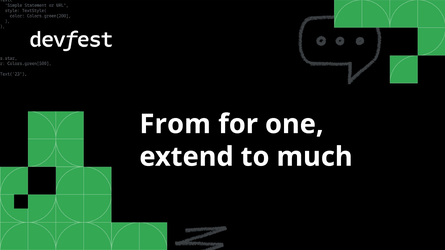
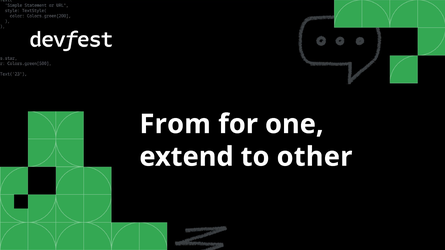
much: much -> other
